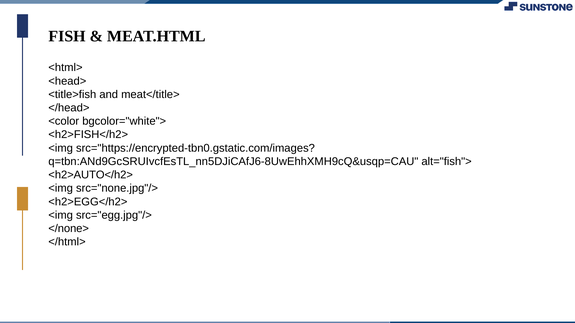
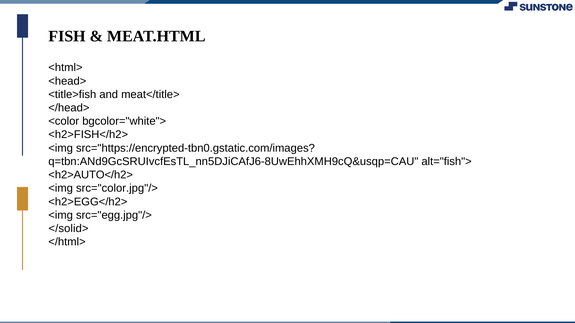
src="none.jpg"/>: src="none.jpg"/> -> src="color.jpg"/>
</none>: </none> -> </solid>
